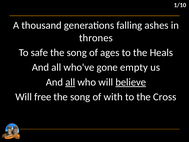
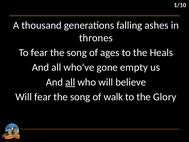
To safe: safe -> fear
believe underline: present -> none
Will free: free -> fear
with: with -> walk
Cross: Cross -> Glory
